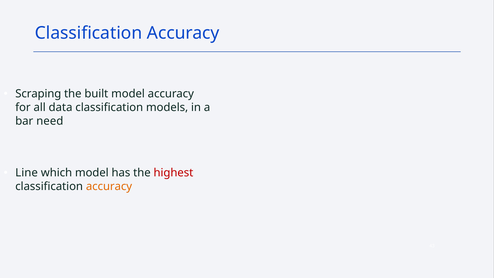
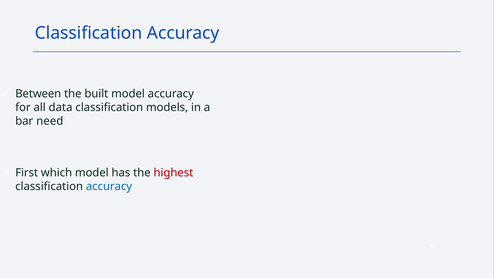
Scraping: Scraping -> Between
Line: Line -> First
accuracy at (109, 186) colour: orange -> blue
